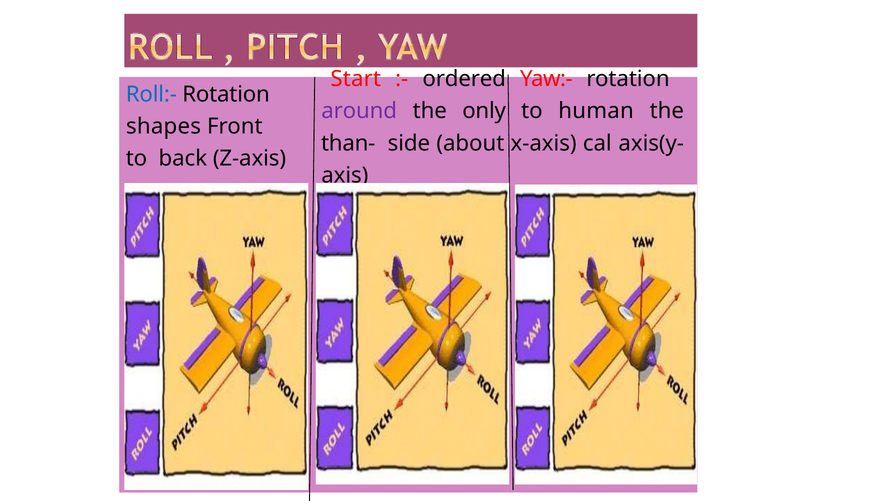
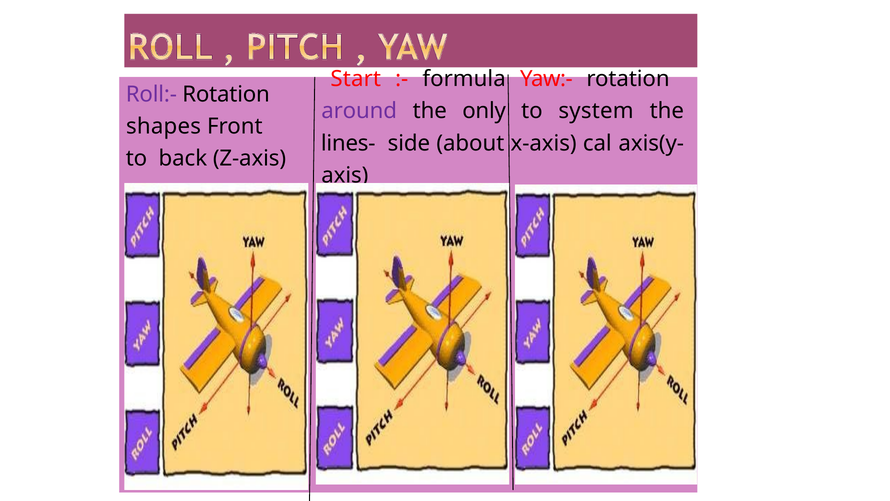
ordered: ordered -> formula
Roll:- colour: blue -> purple
human: human -> system
than-: than- -> lines-
